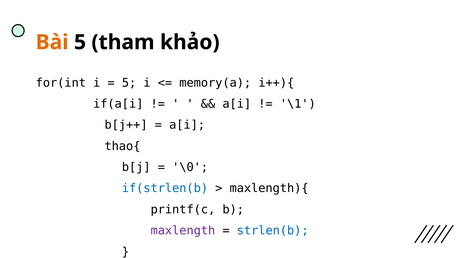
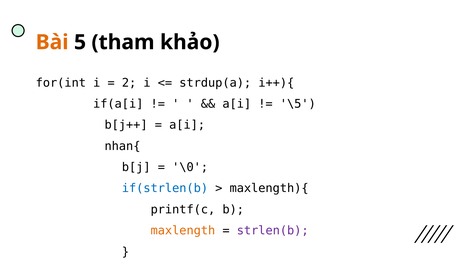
5 at (129, 83): 5 -> 2
memory(a: memory(a -> strdup(a
\1: \1 -> \5
thao{: thao{ -> nhan{
maxlength colour: purple -> orange
strlen(b colour: blue -> purple
